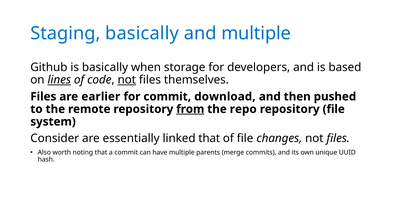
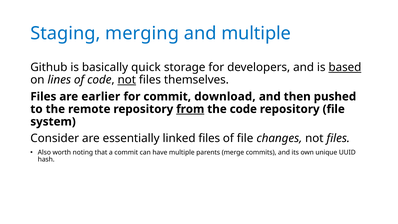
Staging basically: basically -> merging
when: when -> quick
based underline: none -> present
lines underline: present -> none
the repo: repo -> code
linked that: that -> files
